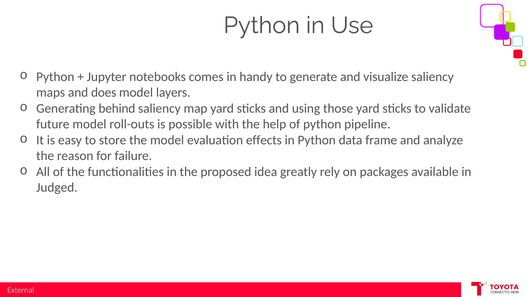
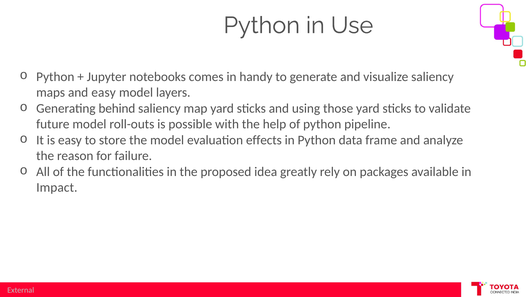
and does: does -> easy
Judged: Judged -> Impact
